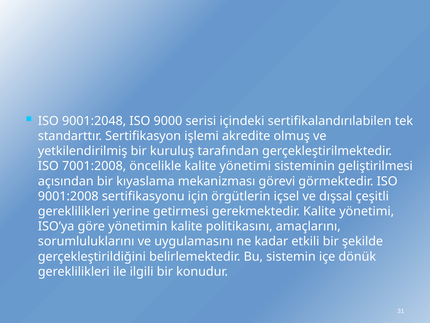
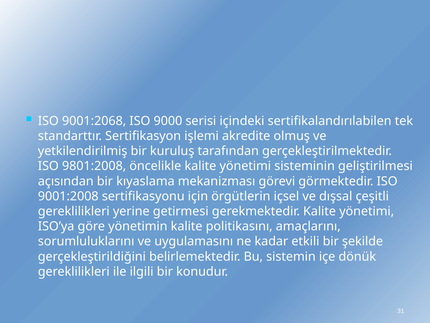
9001:2048: 9001:2048 -> 9001:2068
7001:2008: 7001:2008 -> 9801:2008
